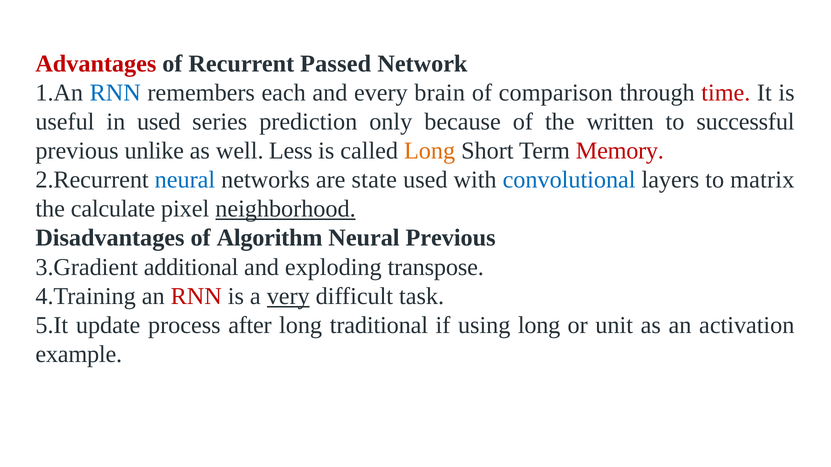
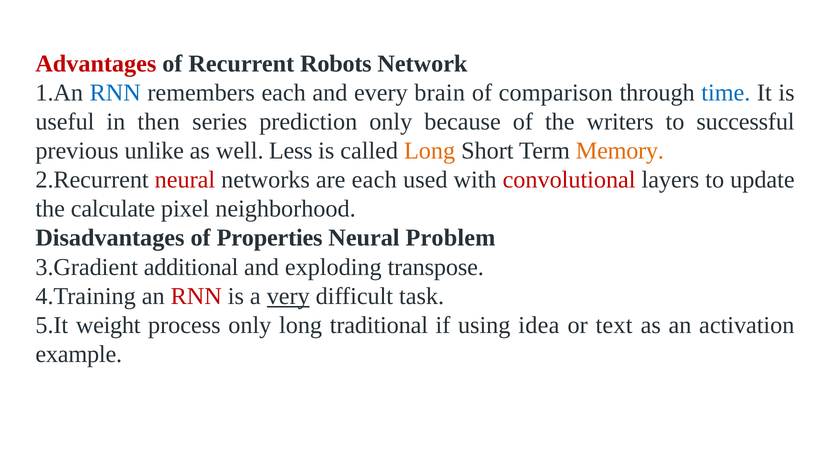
Passed: Passed -> Robots
time colour: red -> blue
in used: used -> then
written: written -> writers
Memory colour: red -> orange
neural at (185, 180) colour: blue -> red
are state: state -> each
convolutional colour: blue -> red
matrix: matrix -> update
neighborhood underline: present -> none
Algorithm: Algorithm -> Properties
Neural Previous: Previous -> Problem
update: update -> weight
process after: after -> only
using long: long -> idea
unit: unit -> text
